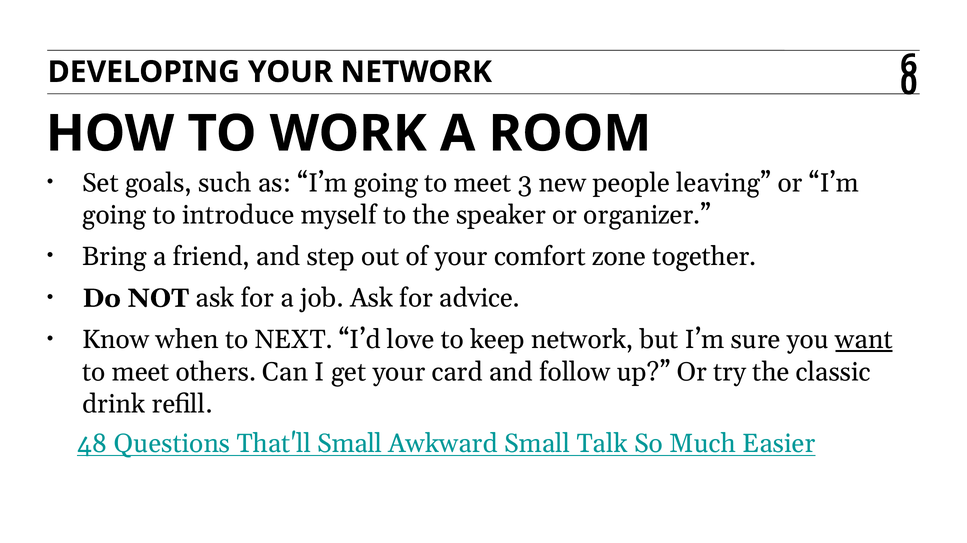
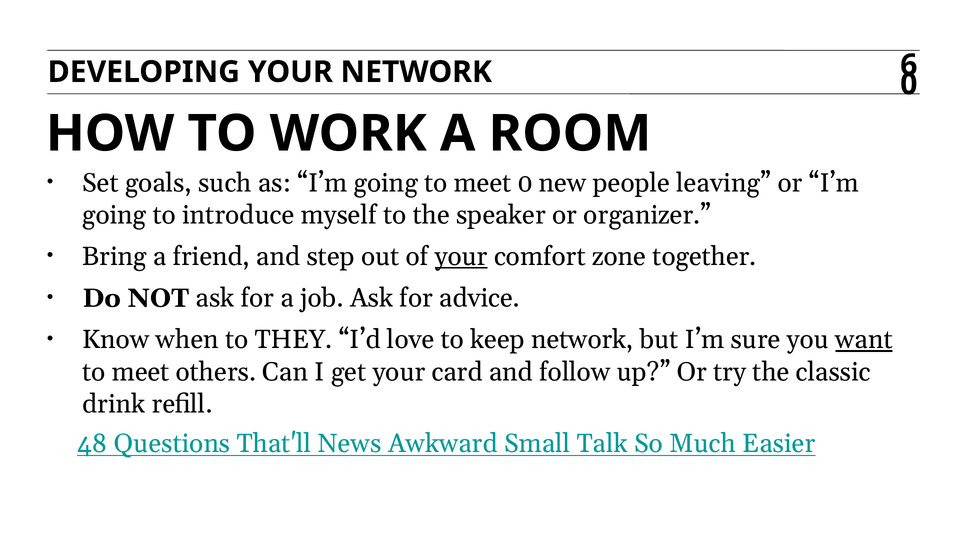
meet 3: 3 -> 0
your at (461, 257) underline: none -> present
NEXT: NEXT -> THEY
That'll Small: Small -> News
